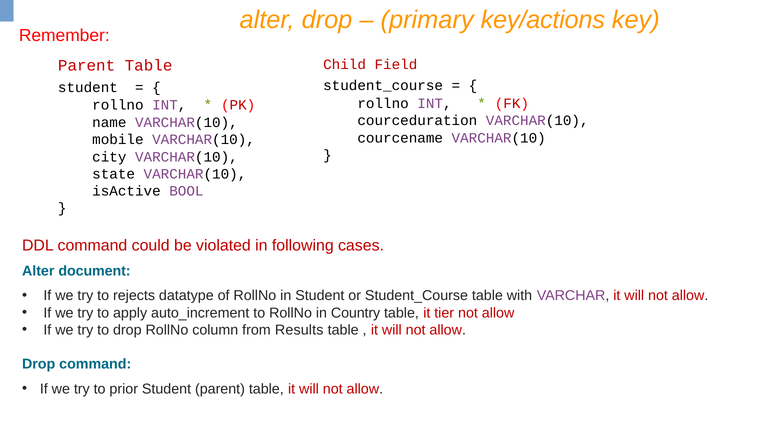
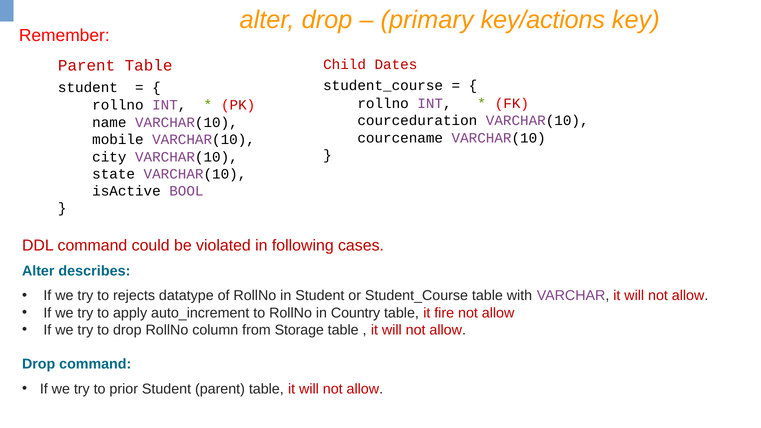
Field: Field -> Dates
document: document -> describes
tier: tier -> fire
Results: Results -> Storage
